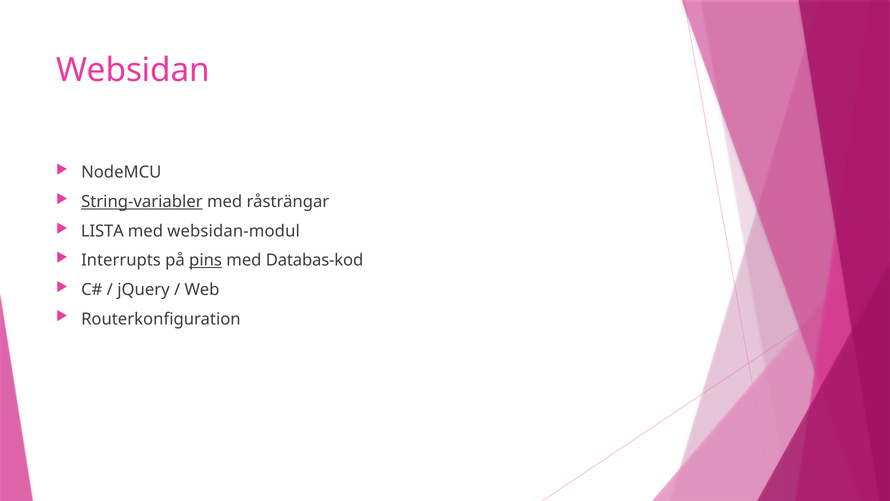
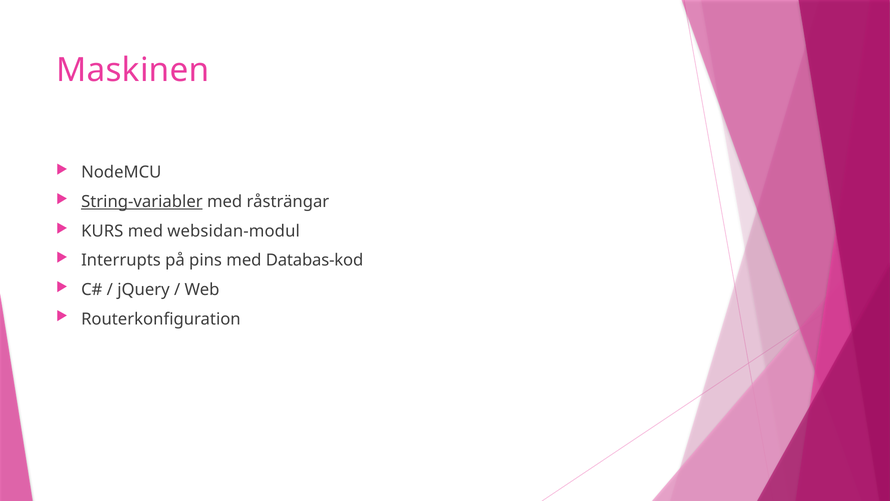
Websidan: Websidan -> Maskinen
LISTA: LISTA -> KURS
pins underline: present -> none
